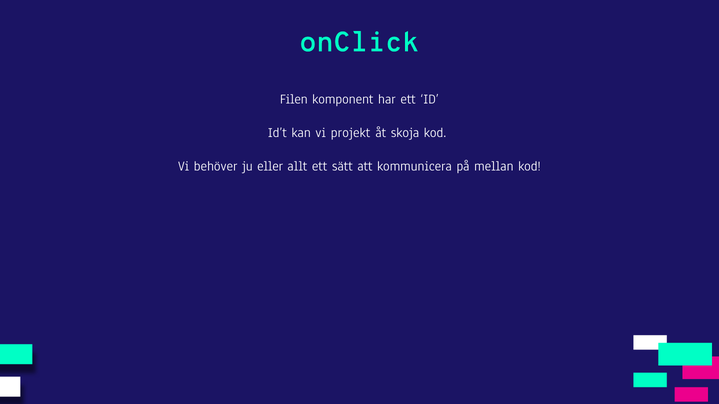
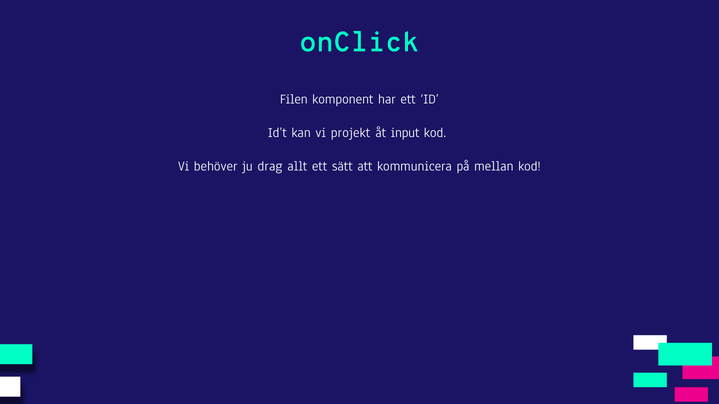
skoja: skoja -> input
eller: eller -> drag
